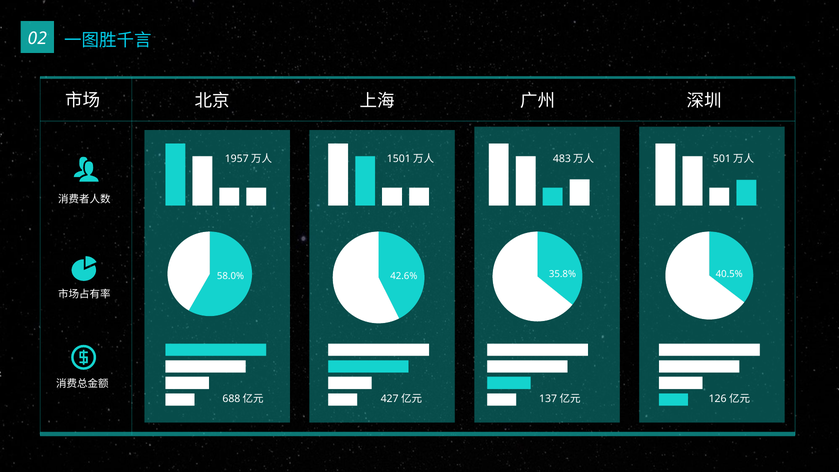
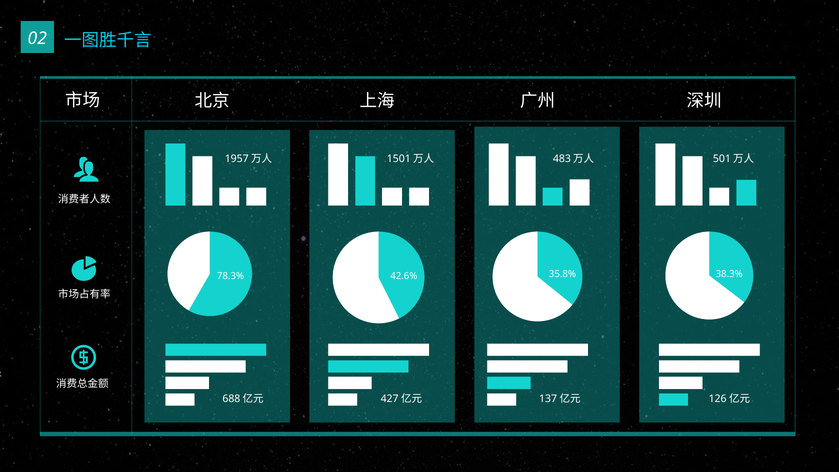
58.0%: 58.0% -> 78.3%
40.5%: 40.5% -> 38.3%
